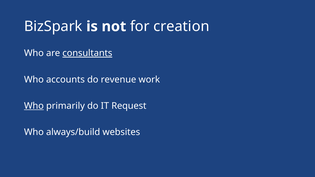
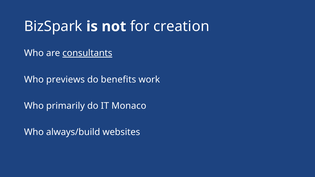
accounts: accounts -> previews
revenue: revenue -> benefits
Who at (34, 106) underline: present -> none
Request: Request -> Monaco
